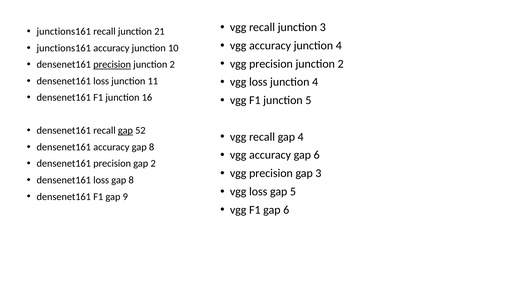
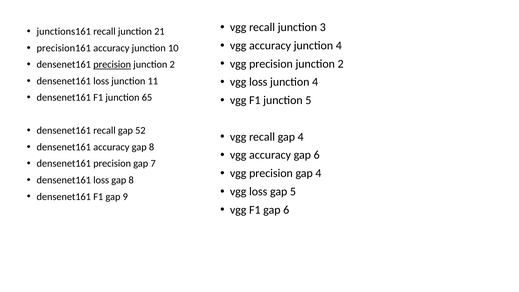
junctions161 at (64, 48): junctions161 -> precision161
16: 16 -> 65
gap at (125, 131) underline: present -> none
gap 2: 2 -> 7
precision gap 3: 3 -> 4
